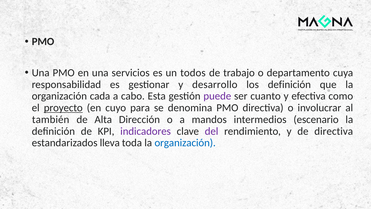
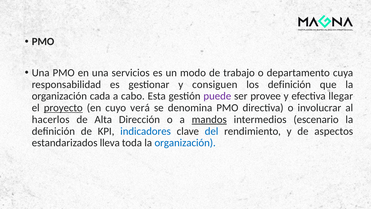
todos: todos -> modo
desarrollo: desarrollo -> consiguen
cuanto: cuanto -> provee
como: como -> llegar
para: para -> verá
también: también -> hacerlos
mandos underline: none -> present
indicadores colour: purple -> blue
del colour: purple -> blue
de directiva: directiva -> aspectos
